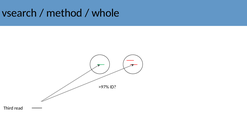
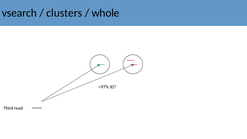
method: method -> clusters
